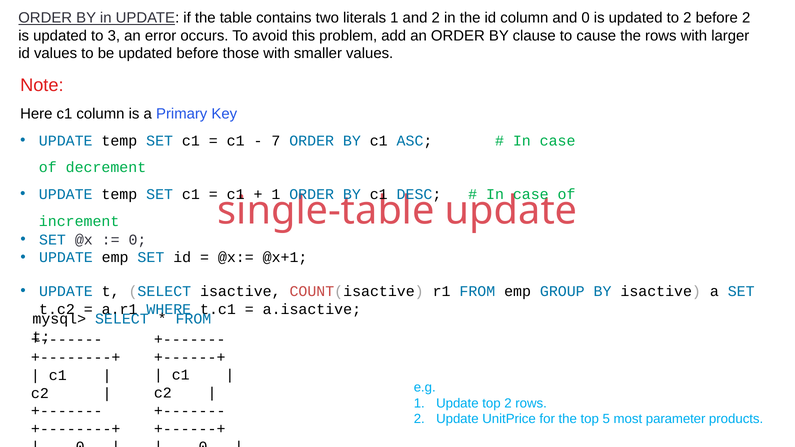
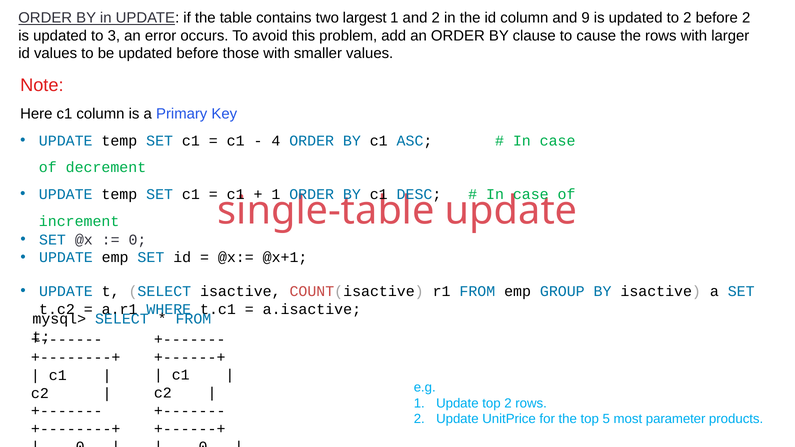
literals: literals -> largest
and 0: 0 -> 9
7: 7 -> 4
